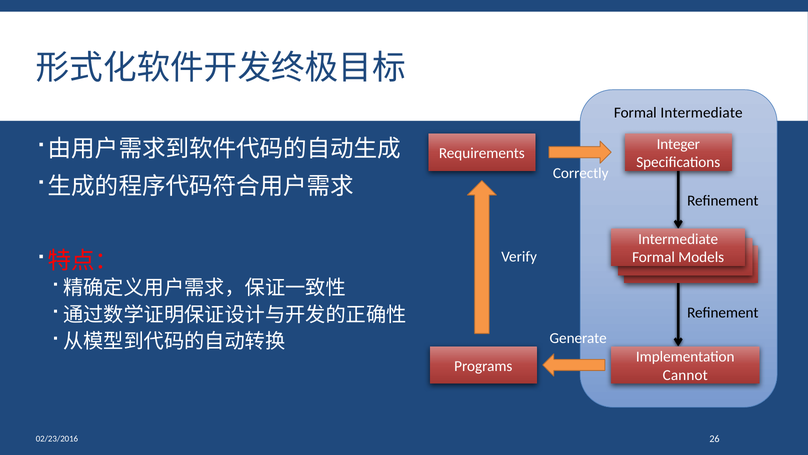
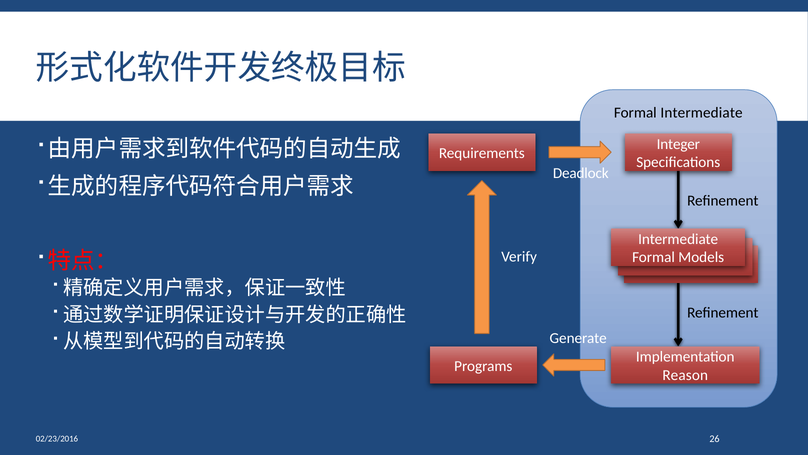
Correctly: Correctly -> Deadlock
Cannot: Cannot -> Reason
